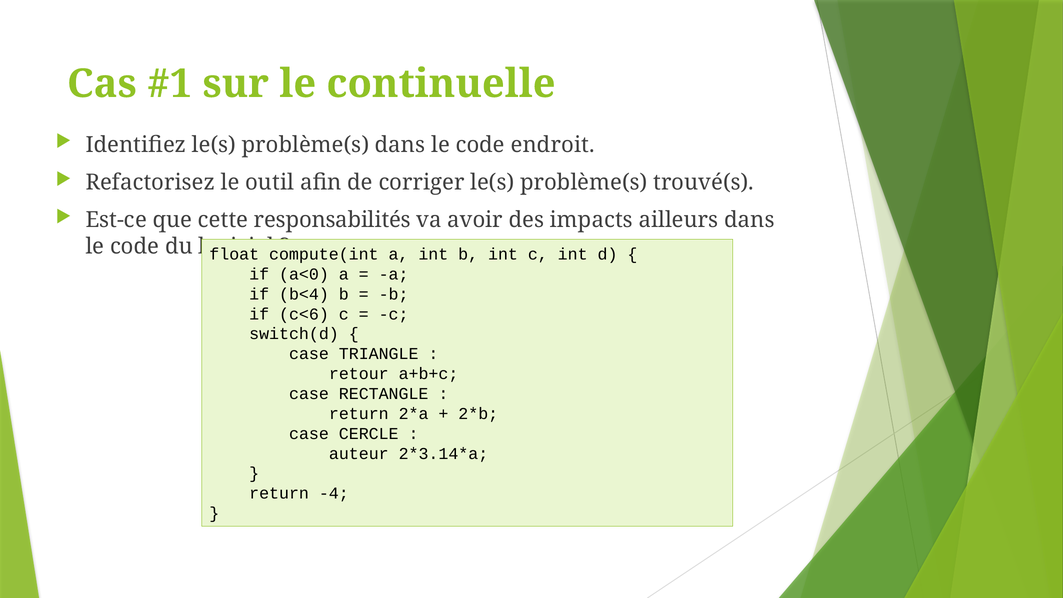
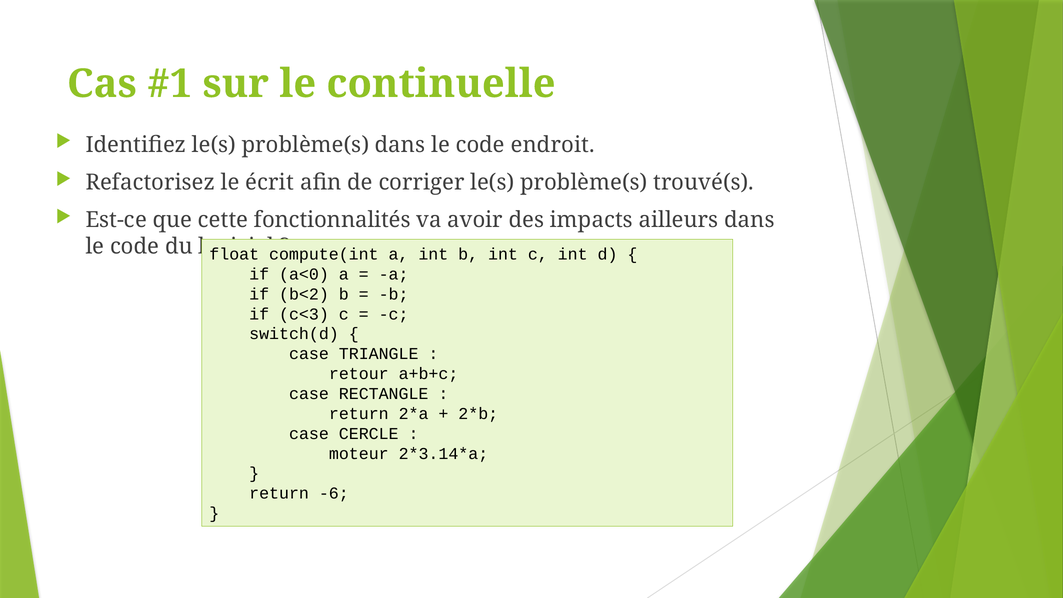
outil: outil -> écrit
responsabilités: responsabilités -> fonctionnalités
b<4: b<4 -> b<2
c<6: c<6 -> c<3
auteur: auteur -> moteur
-4: -4 -> -6
